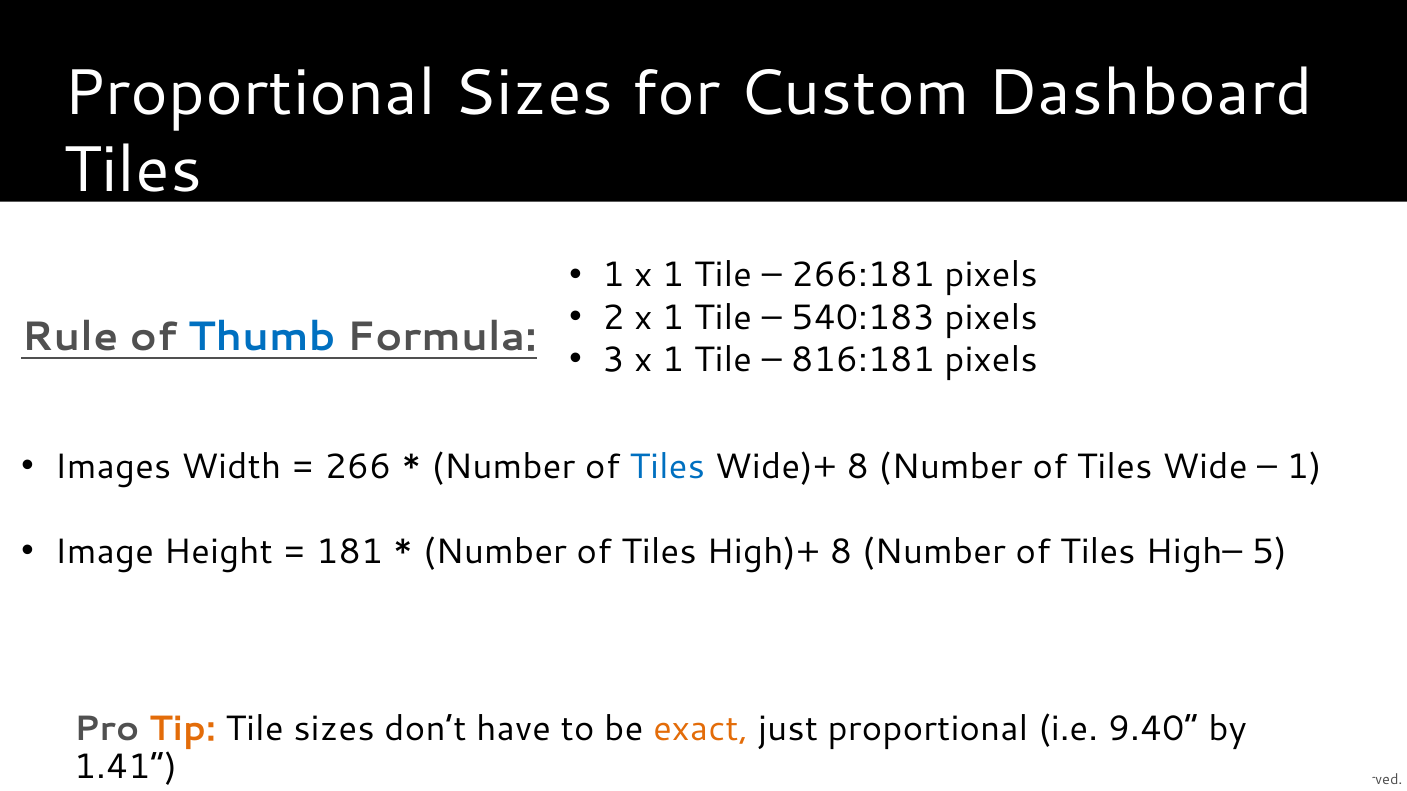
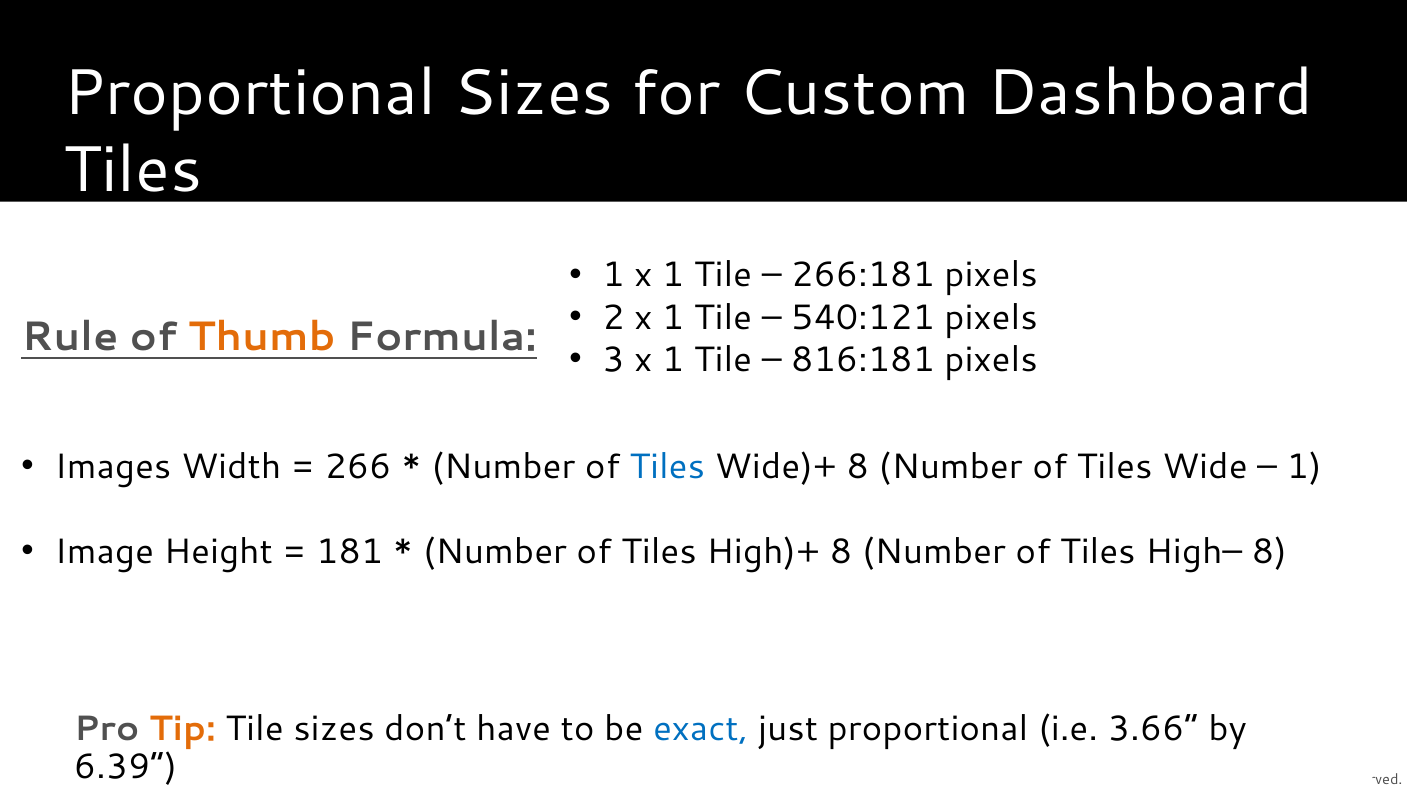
540:183: 540:183 -> 540:121
Thumb colour: blue -> orange
High– 5: 5 -> 8
exact colour: orange -> blue
9.40: 9.40 -> 3.66
1.41: 1.41 -> 6.39
